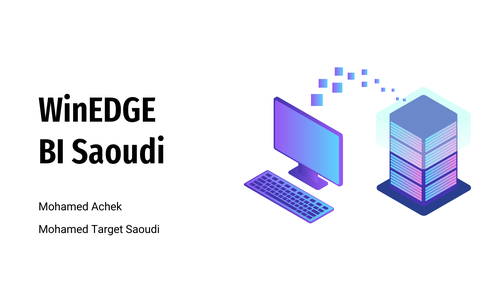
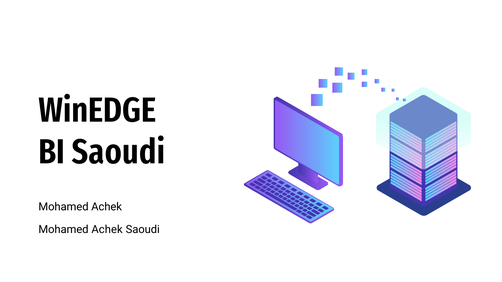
Target at (107, 230): Target -> Achek
